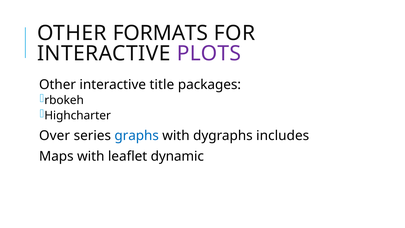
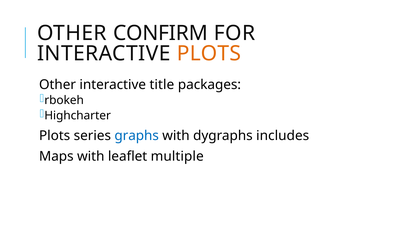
FORMATS: FORMATS -> CONFIRM
PLOTS at (209, 54) colour: purple -> orange
Over at (55, 136): Over -> Plots
dynamic: dynamic -> multiple
